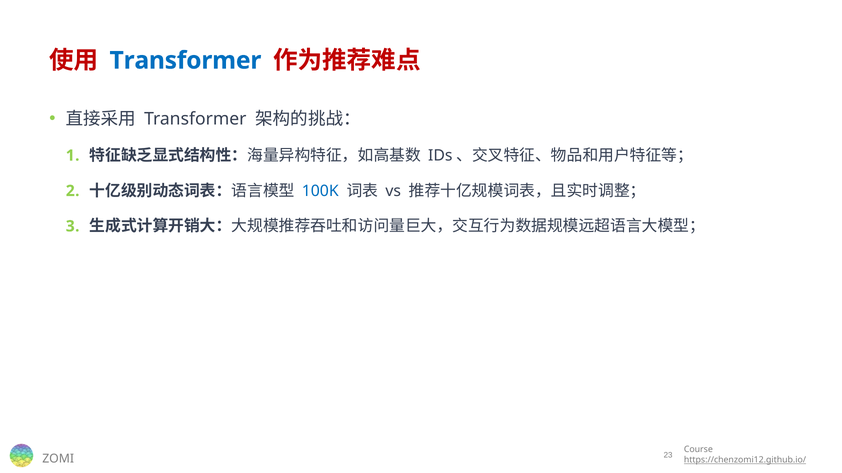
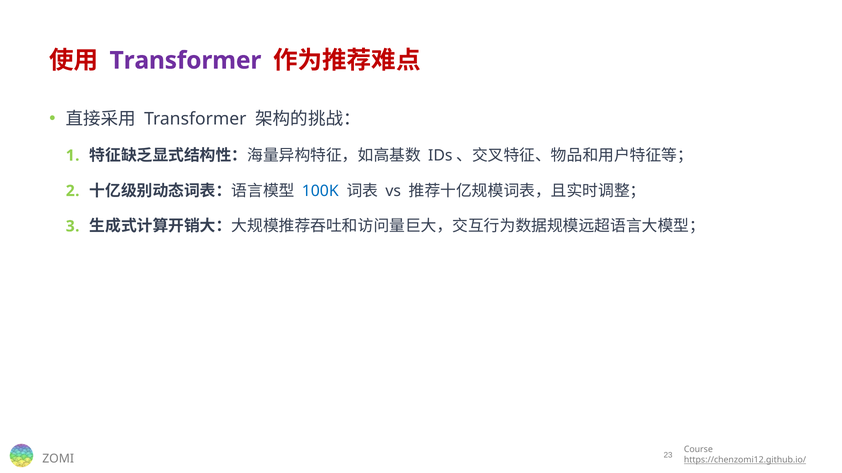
Transformer at (185, 61) colour: blue -> purple
